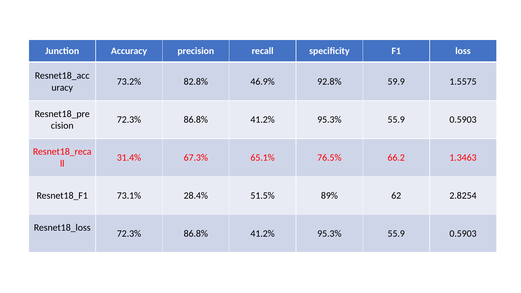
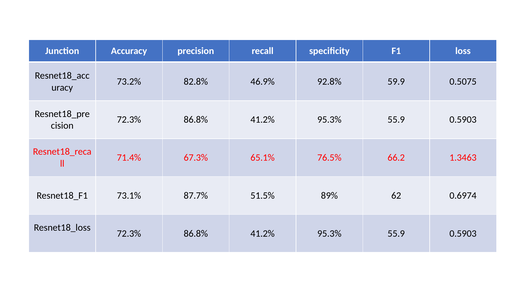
1.5575: 1.5575 -> 0.5075
31.4%: 31.4% -> 71.4%
28.4%: 28.4% -> 87.7%
2.8254: 2.8254 -> 0.6974
